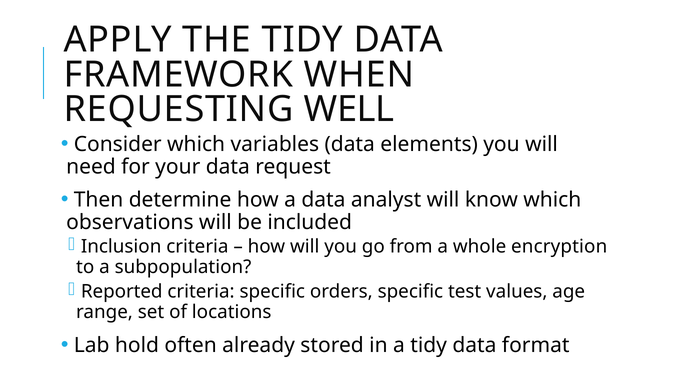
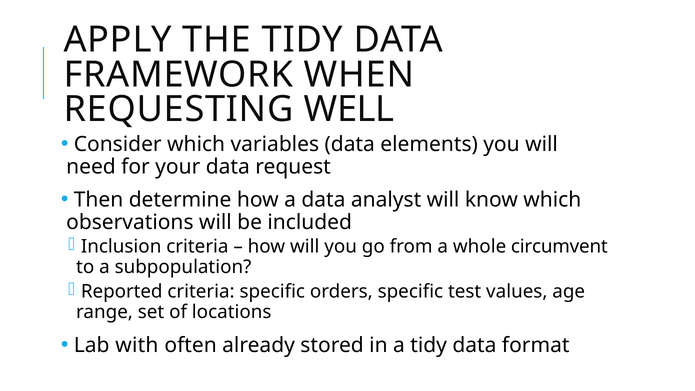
encryption: encryption -> circumvent
hold: hold -> with
